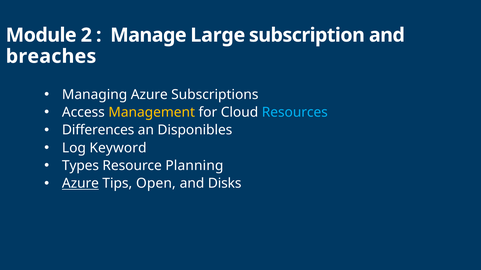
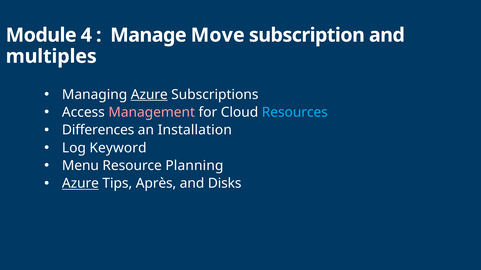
2: 2 -> 4
Large: Large -> Move
breaches: breaches -> multiples
Azure at (149, 95) underline: none -> present
Management colour: yellow -> pink
Disponibles: Disponibles -> Installation
Types: Types -> Menu
Open: Open -> Après
